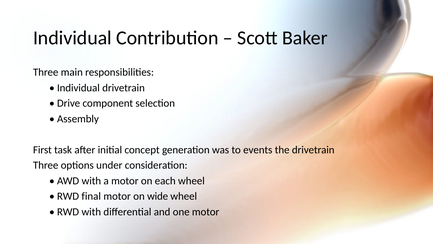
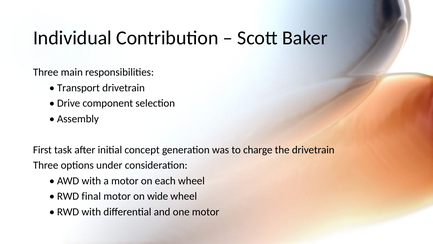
Individual at (78, 88): Individual -> Transport
events: events -> charge
